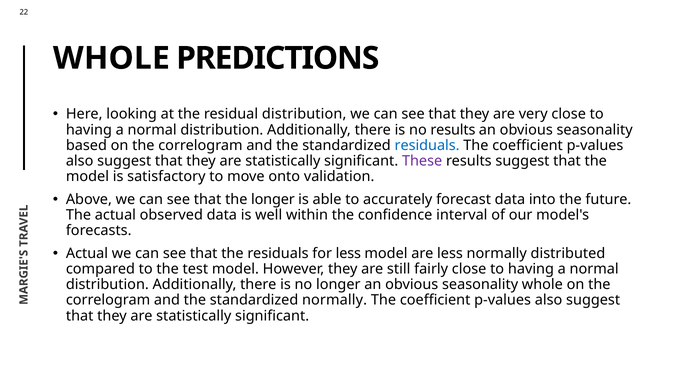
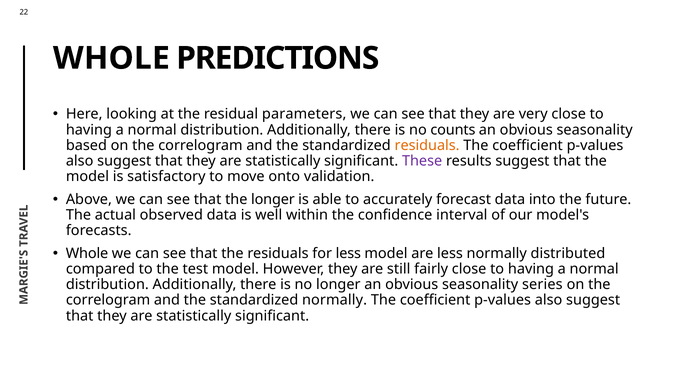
residual distribution: distribution -> parameters
no results: results -> counts
residuals at (427, 145) colour: blue -> orange
Actual at (87, 254): Actual -> Whole
seasonality whole: whole -> series
